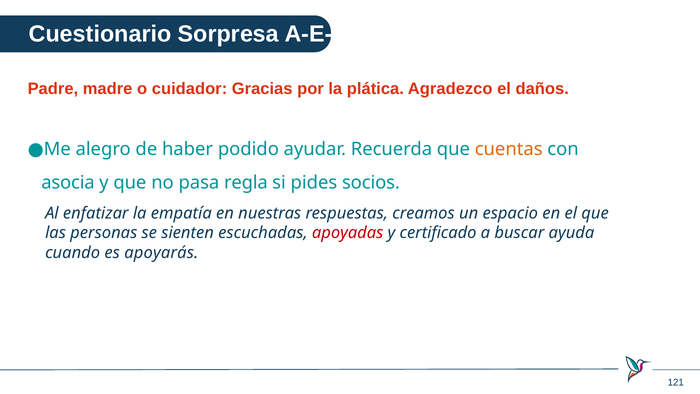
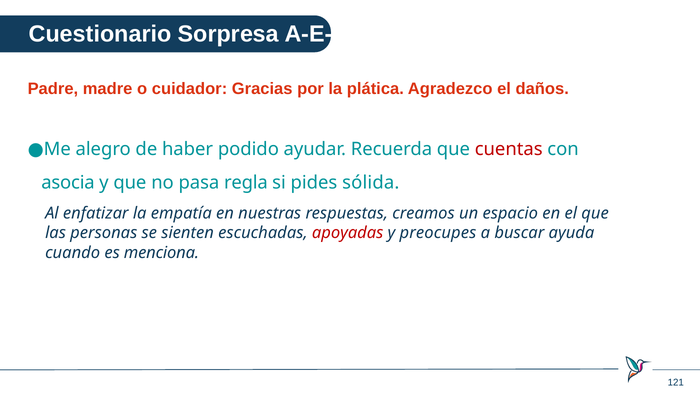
cuentas colour: orange -> red
socios: socios -> sólida
certificado: certificado -> preocupes
apoyarás: apoyarás -> menciona
